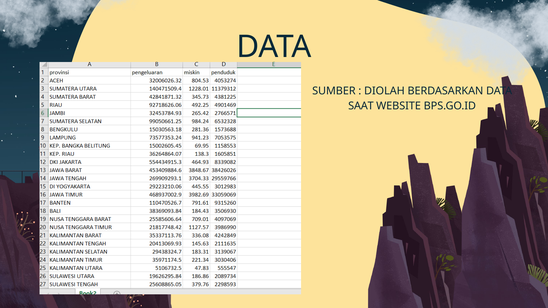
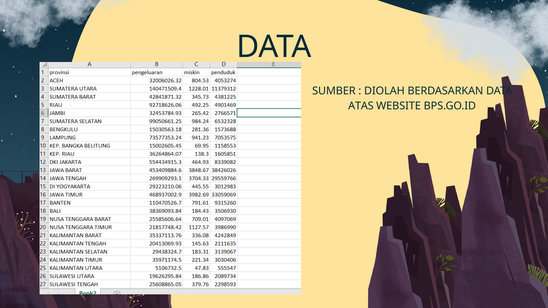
SAAT: SAAT -> ATAS
